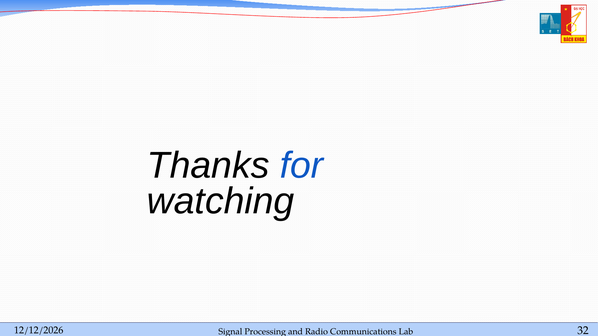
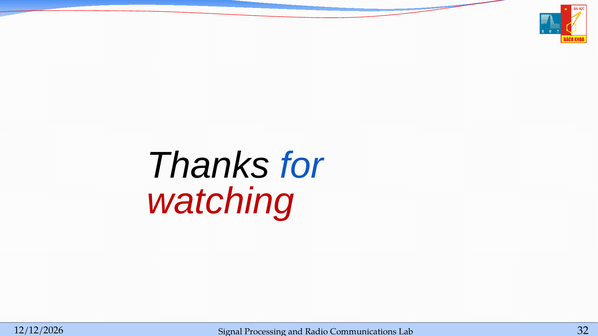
watching colour: black -> red
